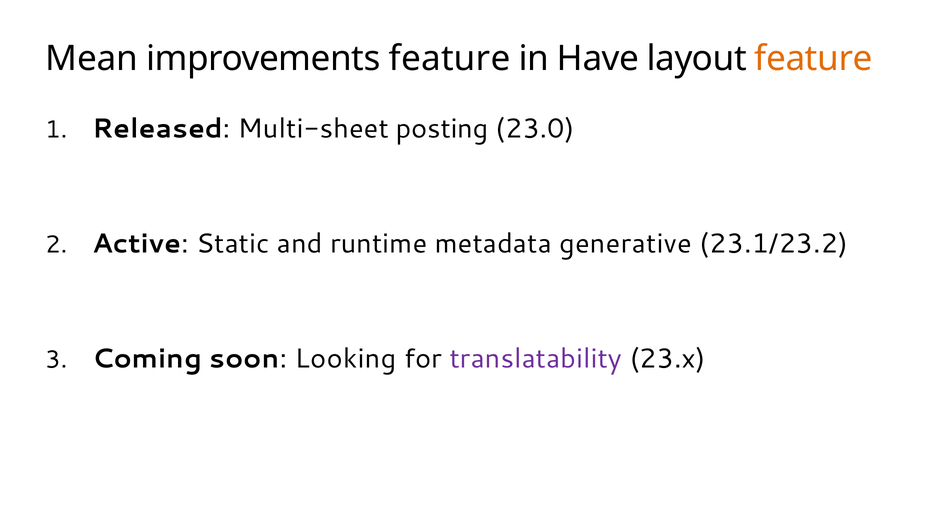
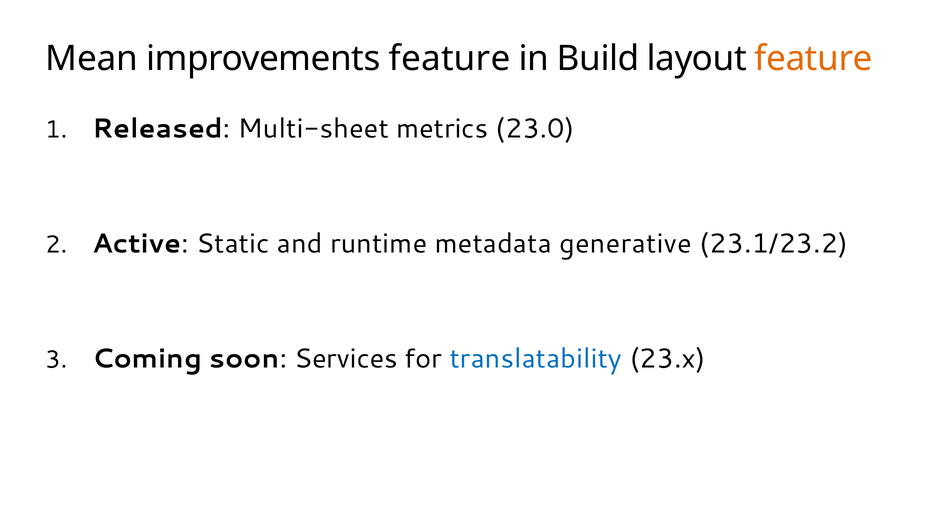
Have: Have -> Build
posting: posting -> metrics
Looking: Looking -> Services
translatability colour: purple -> blue
